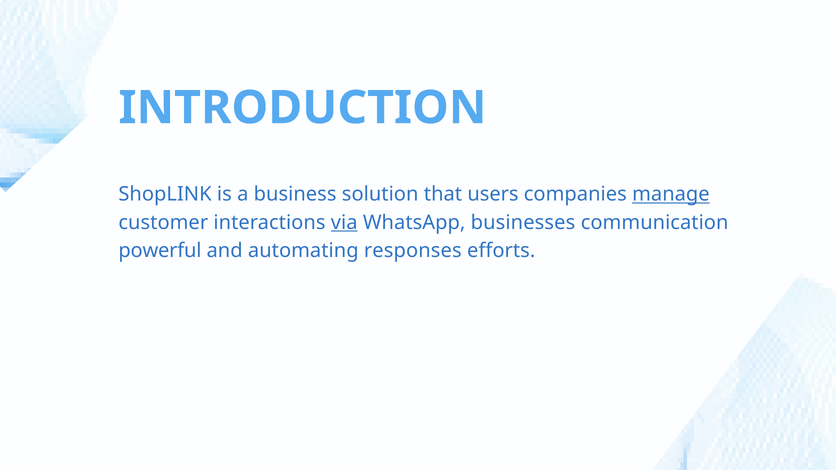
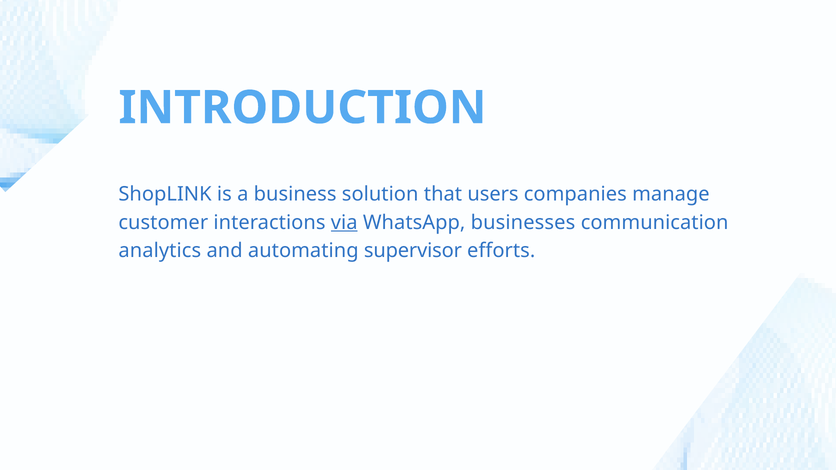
manage underline: present -> none
powerful: powerful -> analytics
responses: responses -> supervisor
